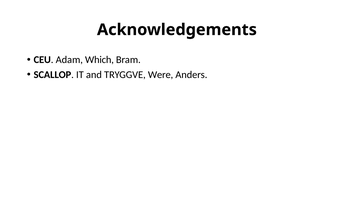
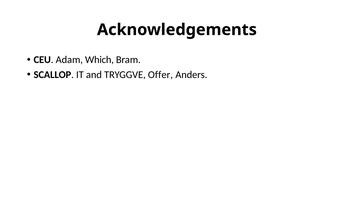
Were: Were -> Offer
